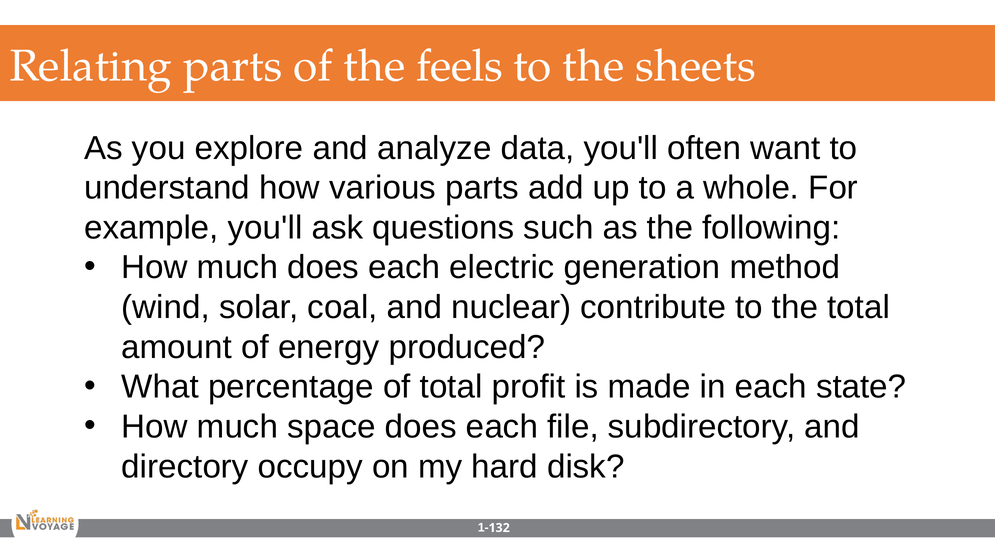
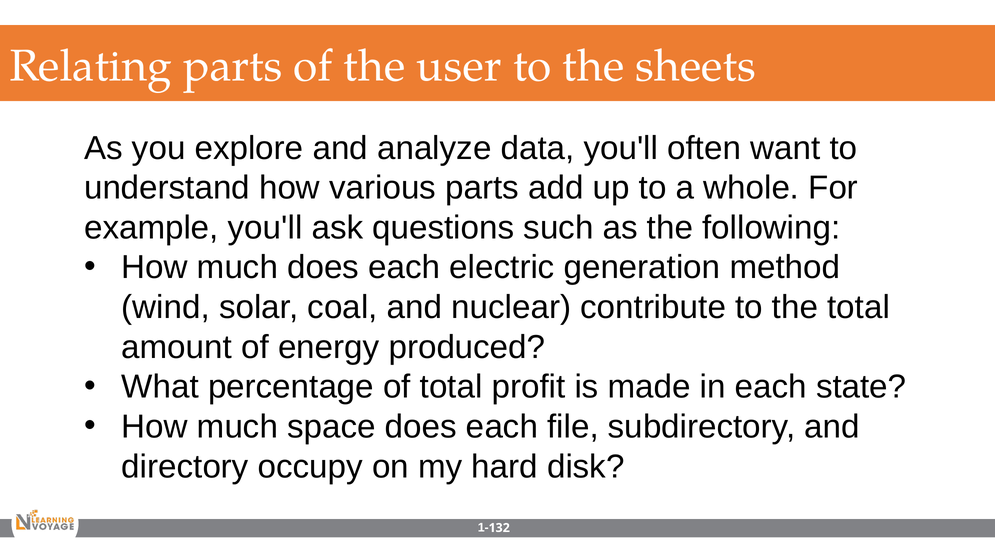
feels: feels -> user
